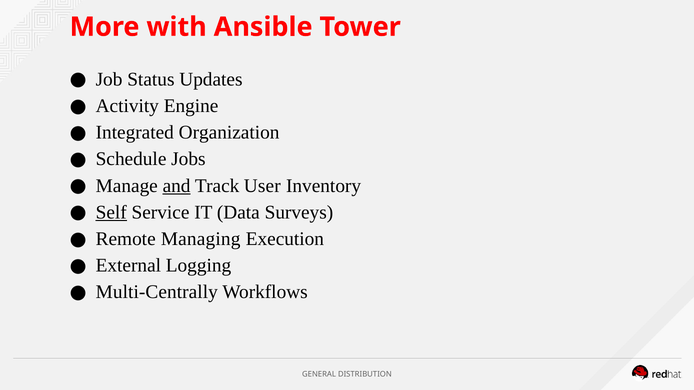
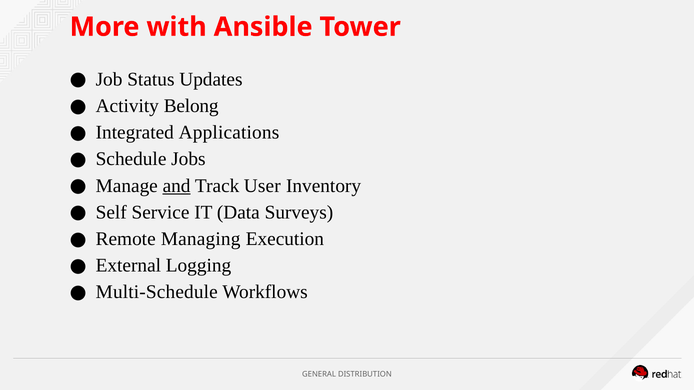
Engine: Engine -> Belong
Organization: Organization -> Applications
Self underline: present -> none
Multi-Centrally: Multi-Centrally -> Multi-Schedule
